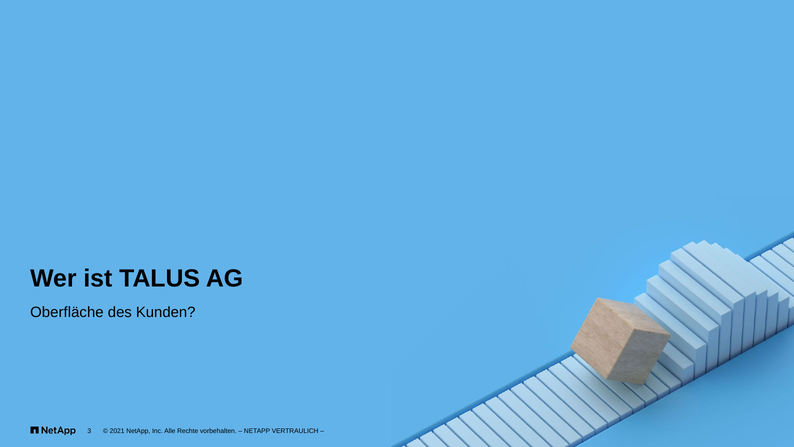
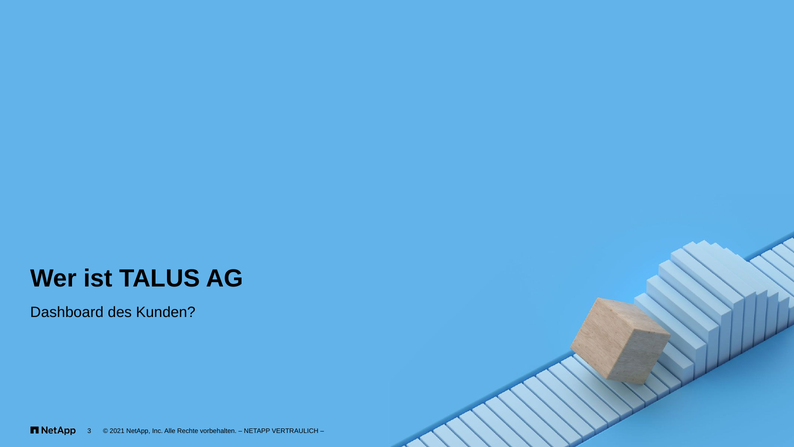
Oberfläche: Oberfläche -> Dashboard
